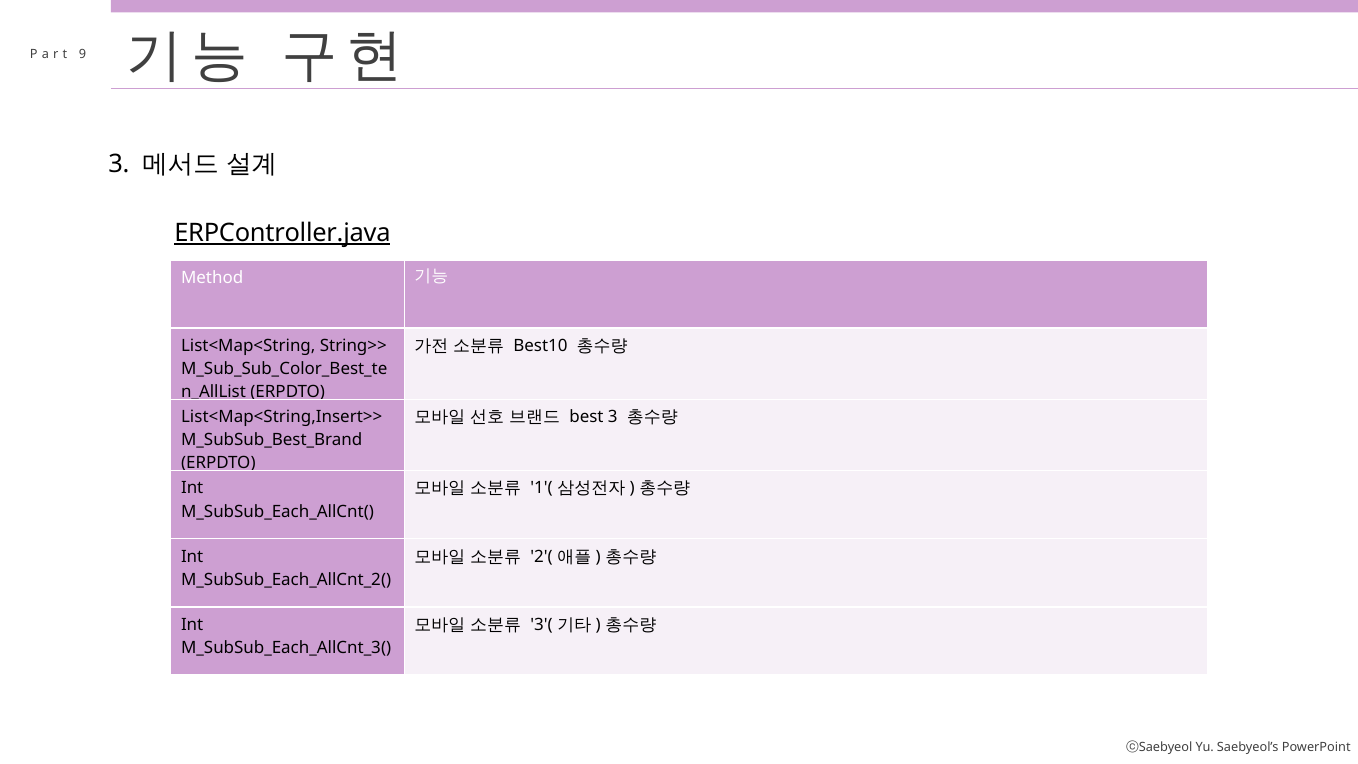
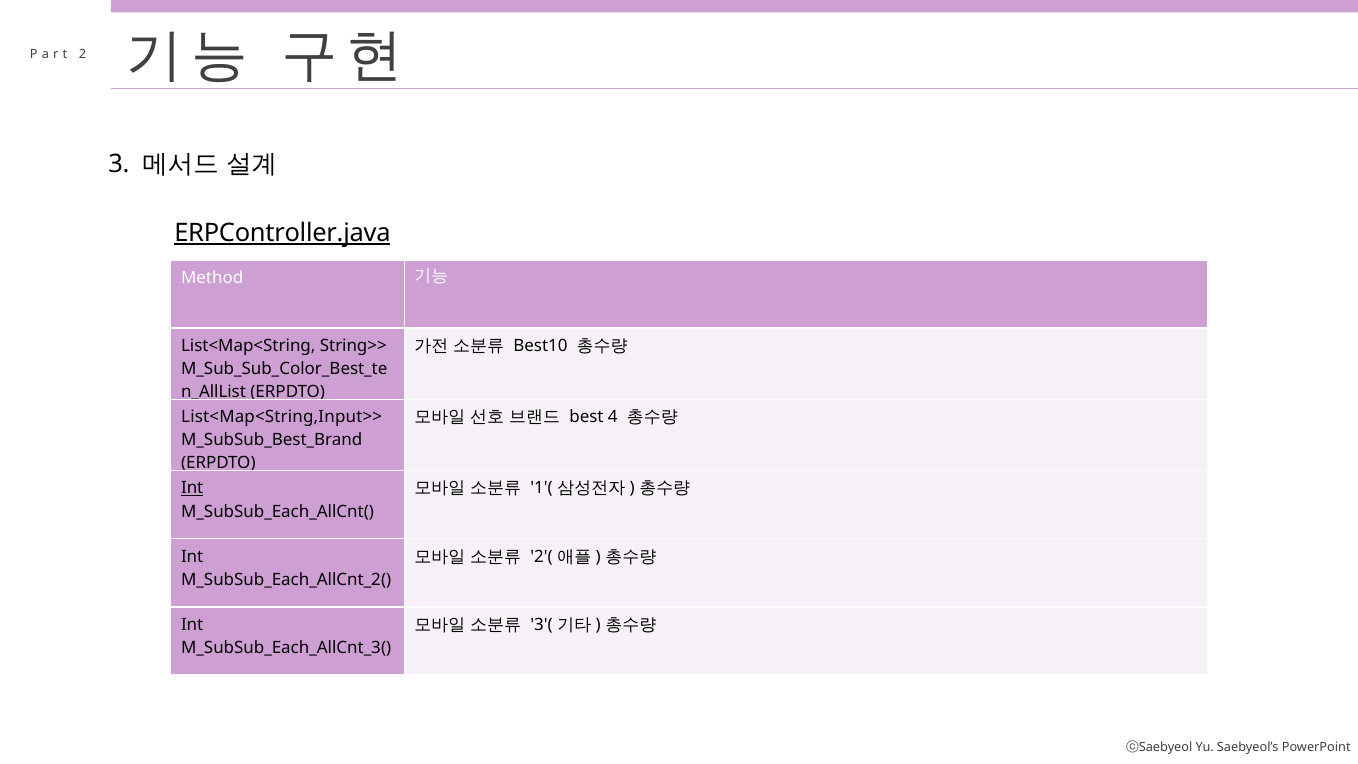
9: 9 -> 2
best 3: 3 -> 4
List<Map<String,Insert>>: List<Map<String,Insert>> -> List<Map<String,Input>>
Int at (192, 488) underline: none -> present
